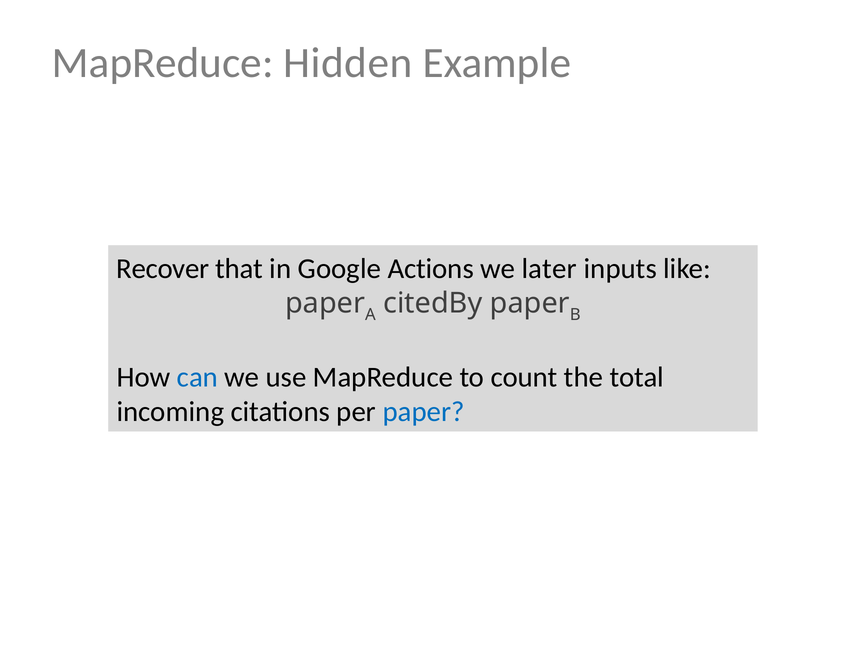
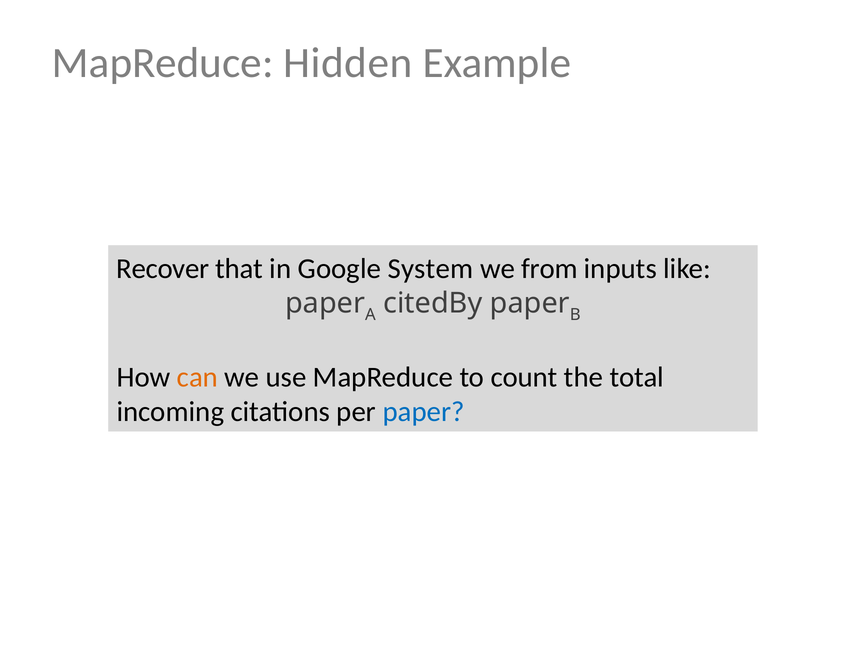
Actions: Actions -> System
later: later -> from
can colour: blue -> orange
